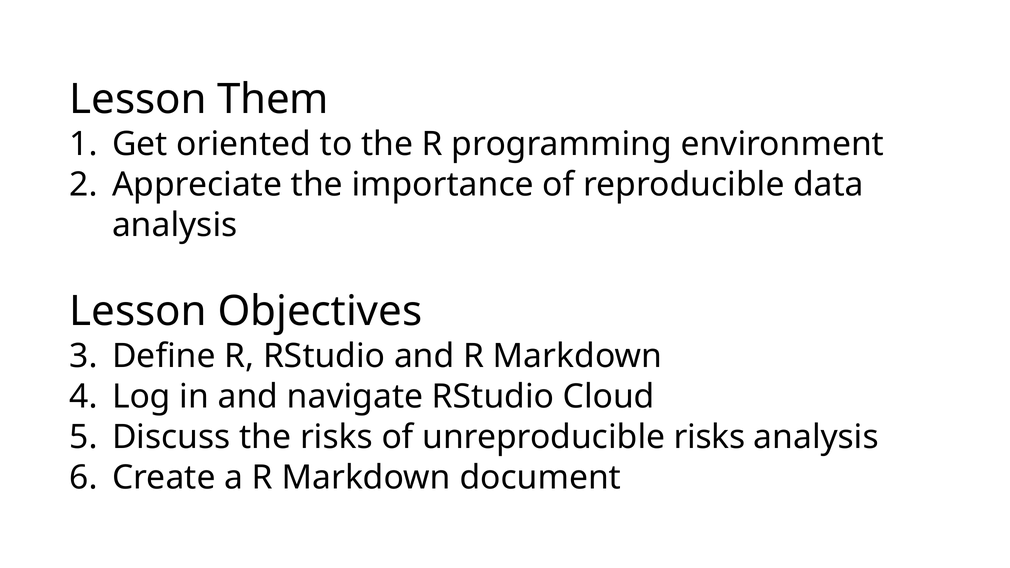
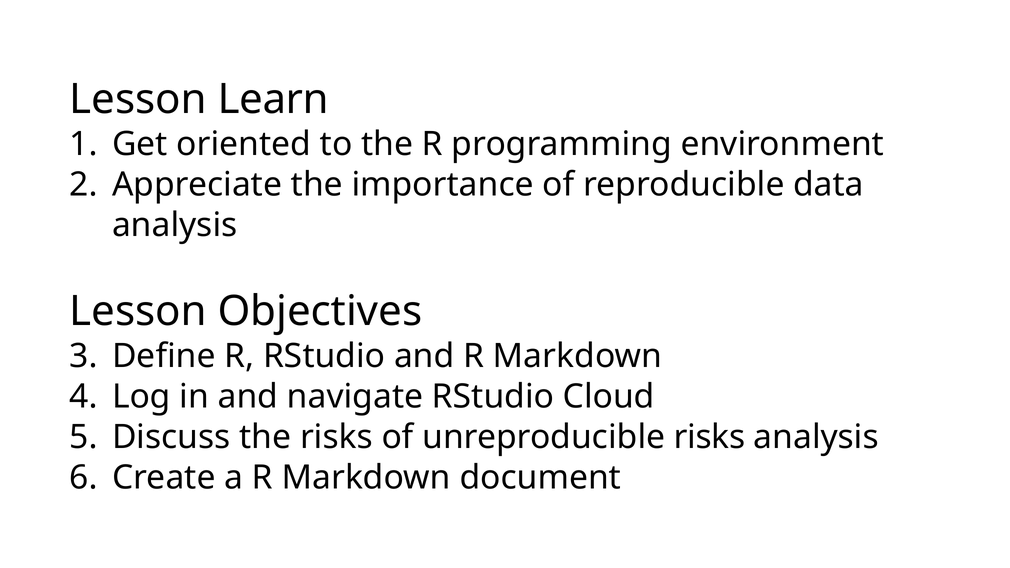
Them: Them -> Learn
